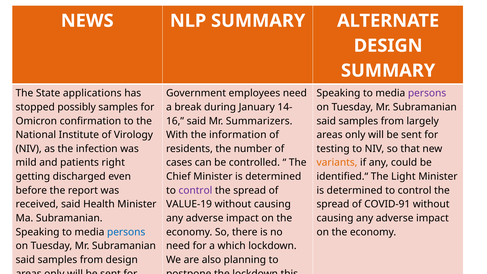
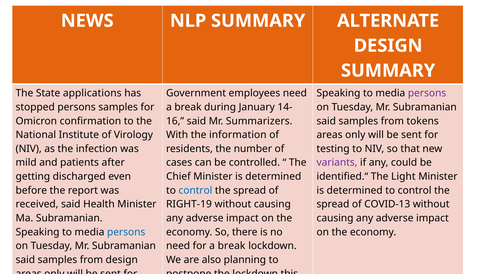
stopped possibly: possibly -> persons
largely: largely -> tokens
right: right -> after
variants at (337, 163) colour: orange -> purple
control at (195, 190) colour: purple -> blue
VALUE-19: VALUE-19 -> RIGHT-19
COVID-91: COVID-91 -> COVID-13
for a which: which -> break
